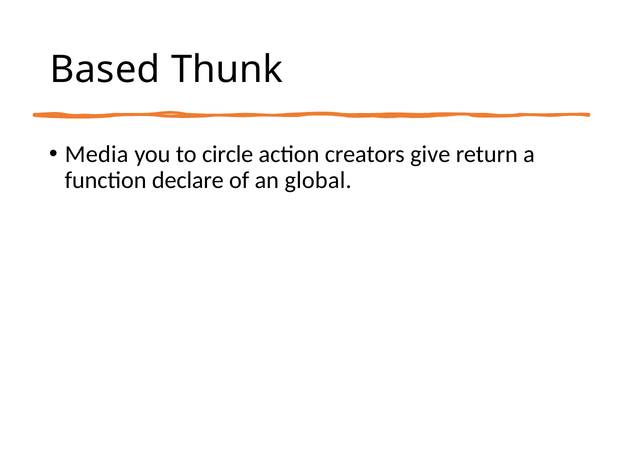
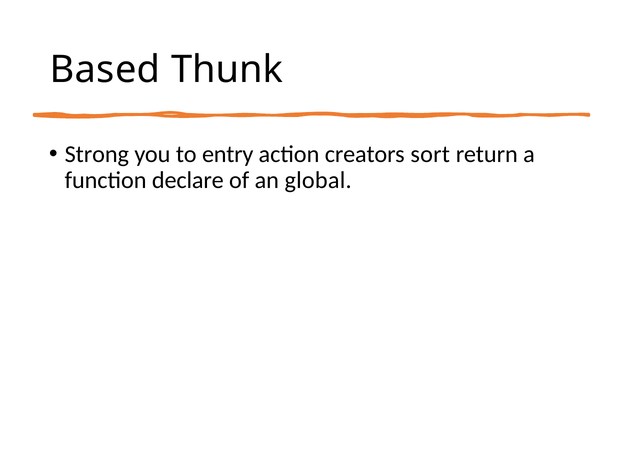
Media: Media -> Strong
circle: circle -> entry
give: give -> sort
